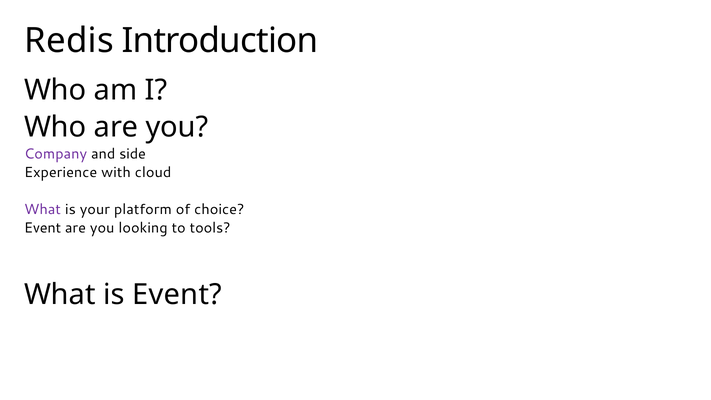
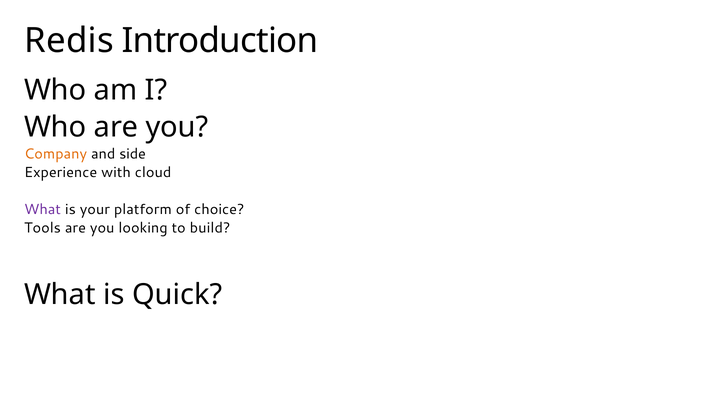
Company colour: purple -> orange
Event at (43, 228): Event -> Tools
tools: tools -> build
is Event: Event -> Quick
